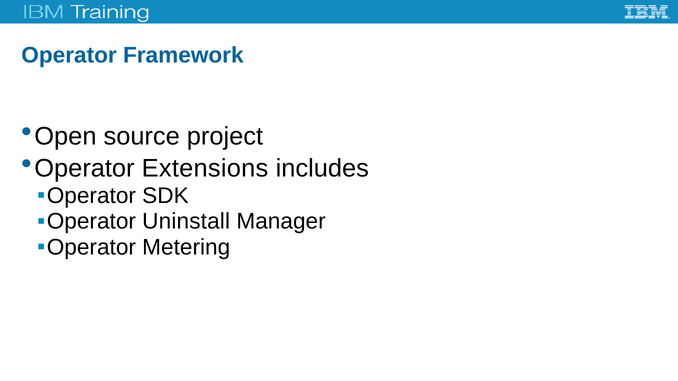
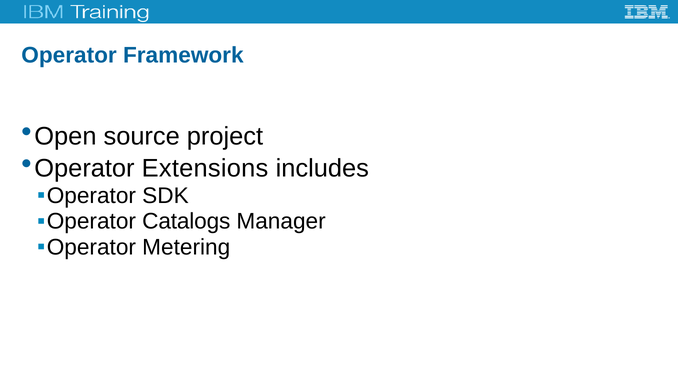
Uninstall: Uninstall -> Catalogs
